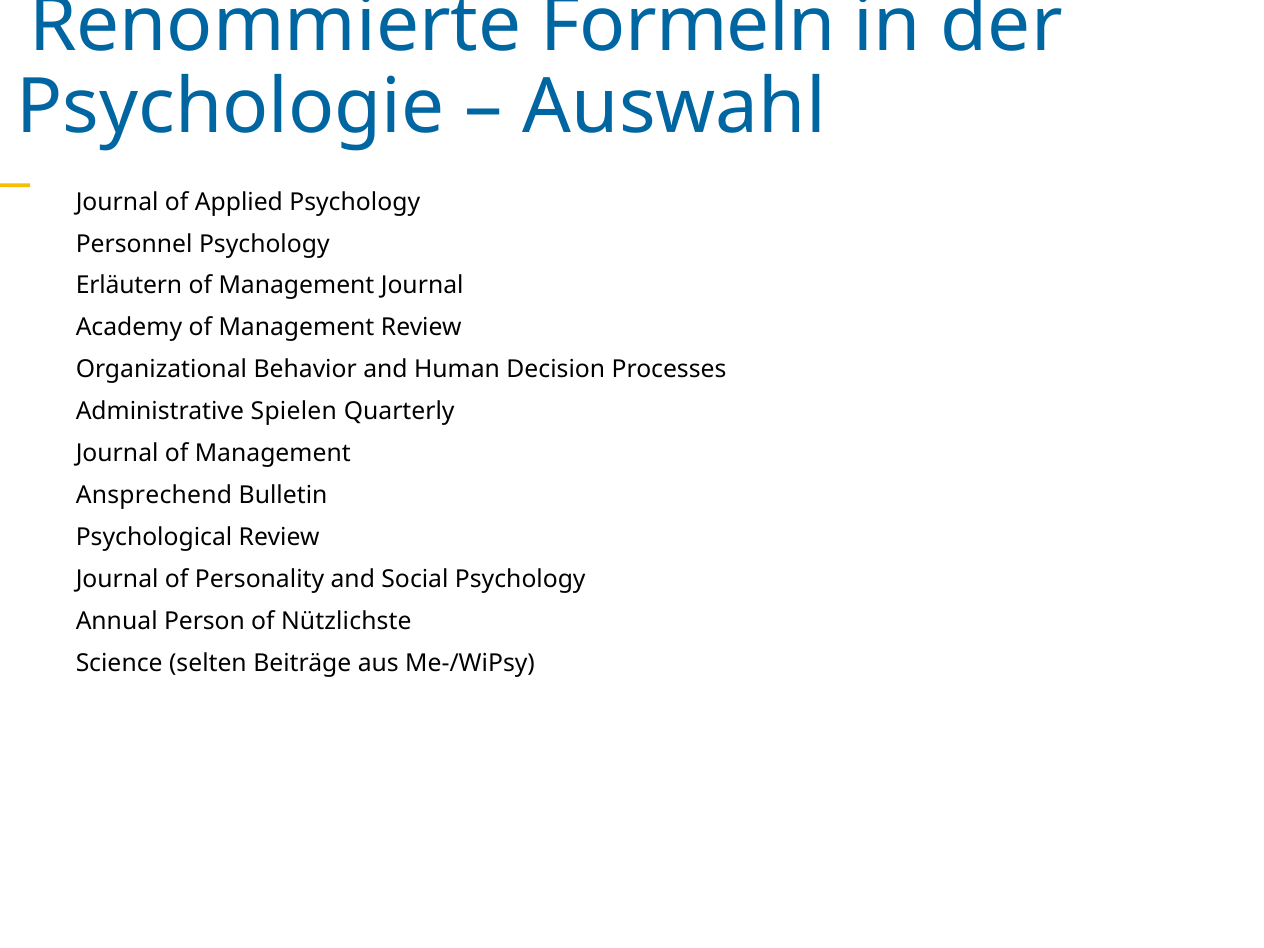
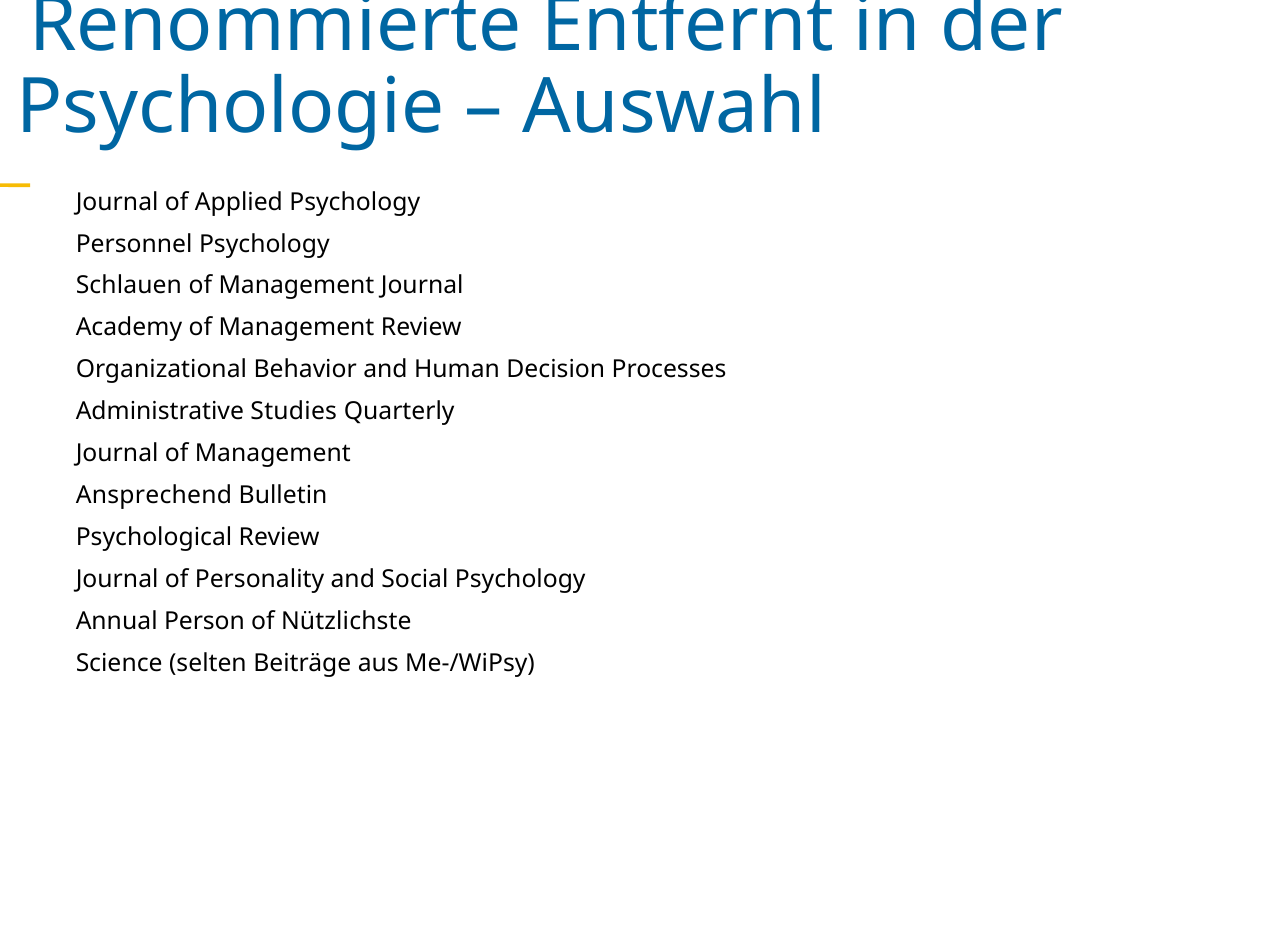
Formeln: Formeln -> Entfernt
Erläutern: Erläutern -> Schlauen
Spielen: Spielen -> Studies
